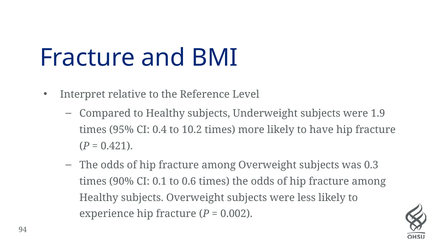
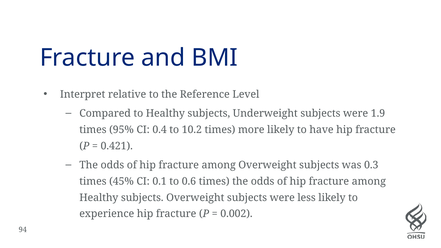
90%: 90% -> 45%
